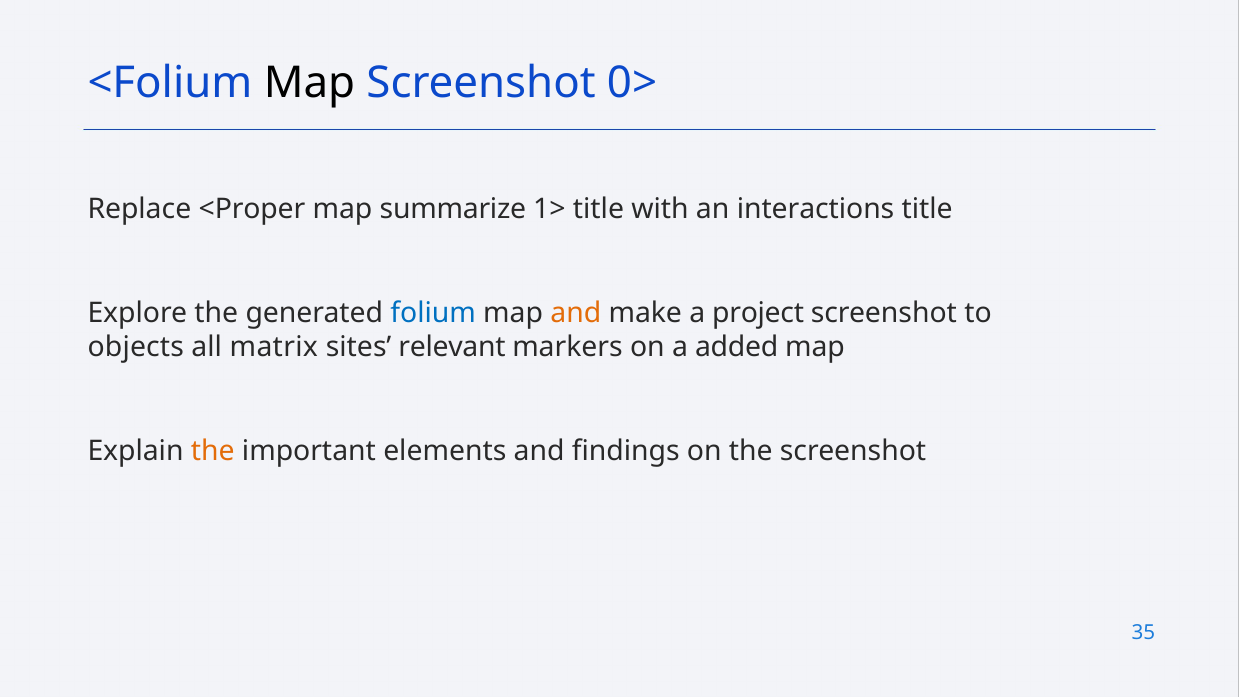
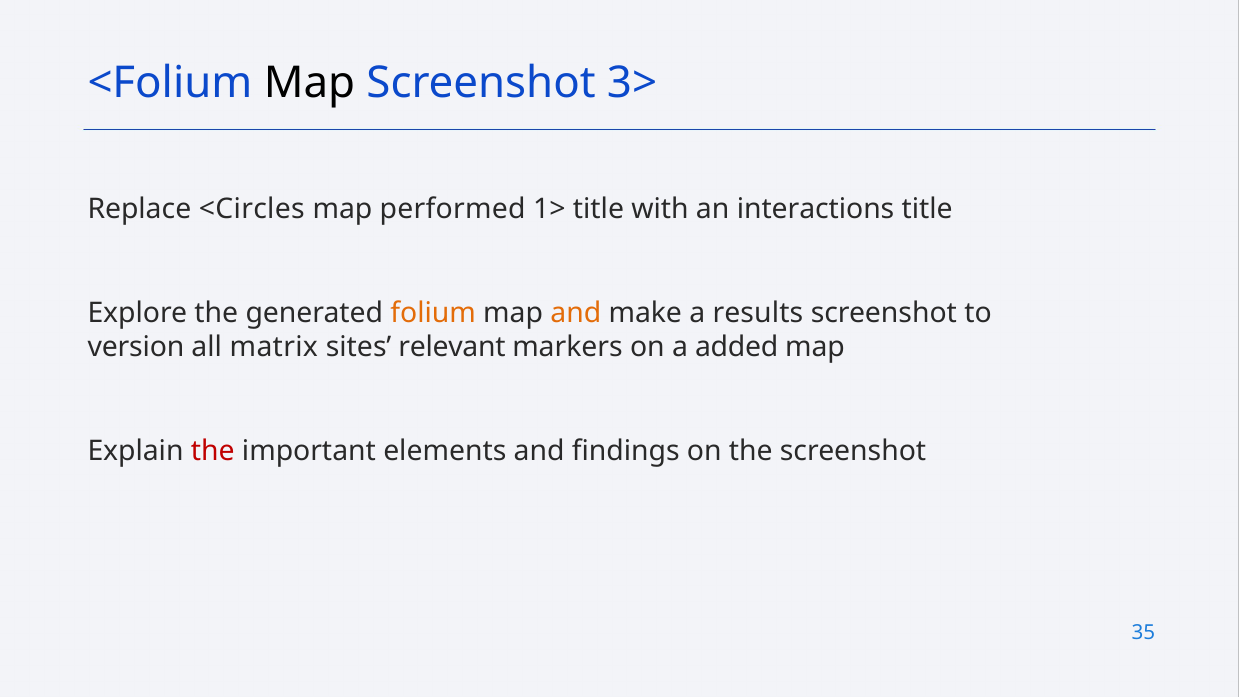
0>: 0> -> 3>
<Proper: <Proper -> <Circles
summarize: summarize -> performed
folium colour: blue -> orange
project: project -> results
objects: objects -> version
the at (213, 452) colour: orange -> red
